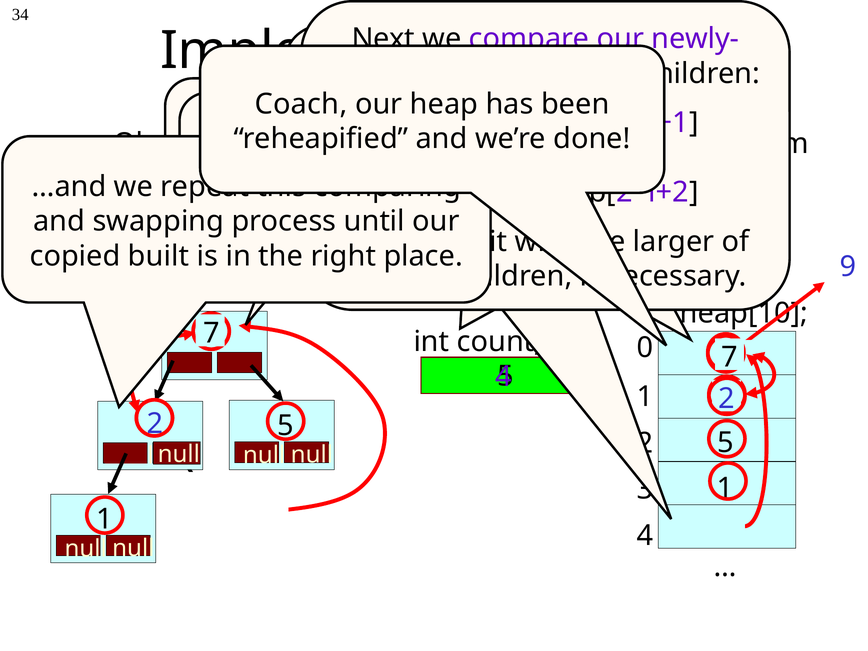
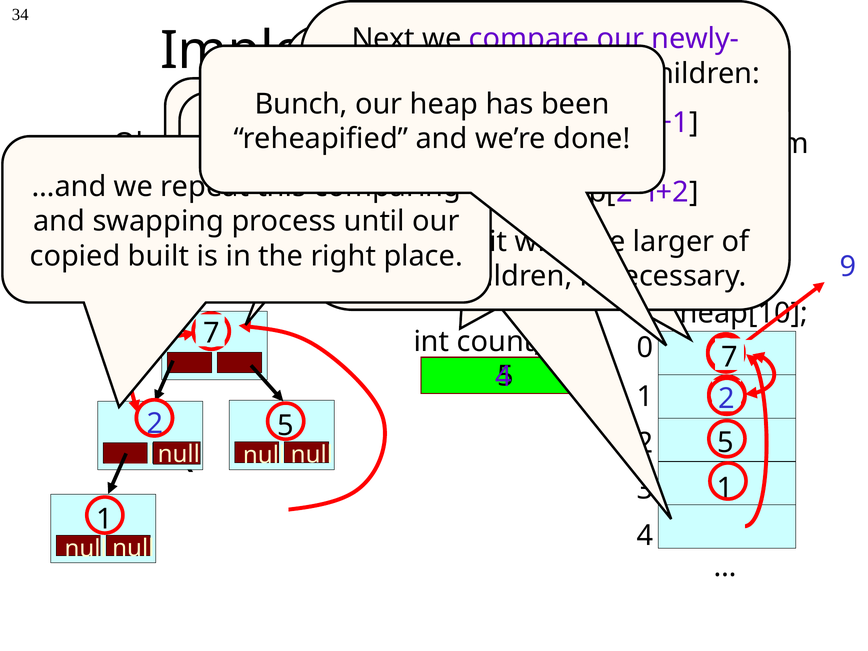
Coach: Coach -> Bunch
